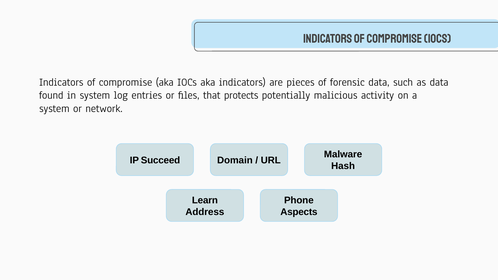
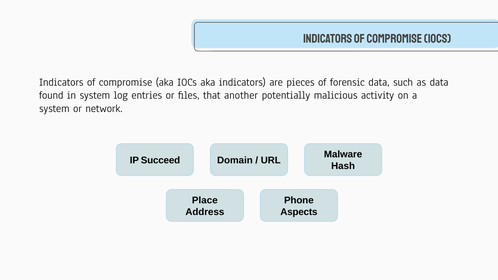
protects: protects -> another
Learn: Learn -> Place
